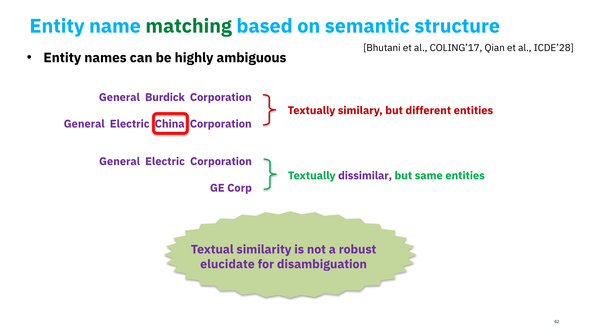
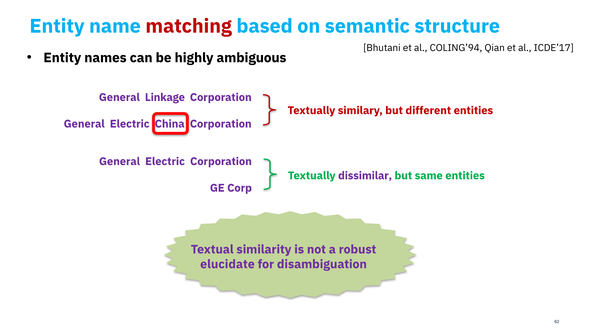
matching colour: green -> red
COLING’17: COLING’17 -> COLING’94
ICDE’28: ICDE’28 -> ICDE’17
Burdick: Burdick -> Linkage
